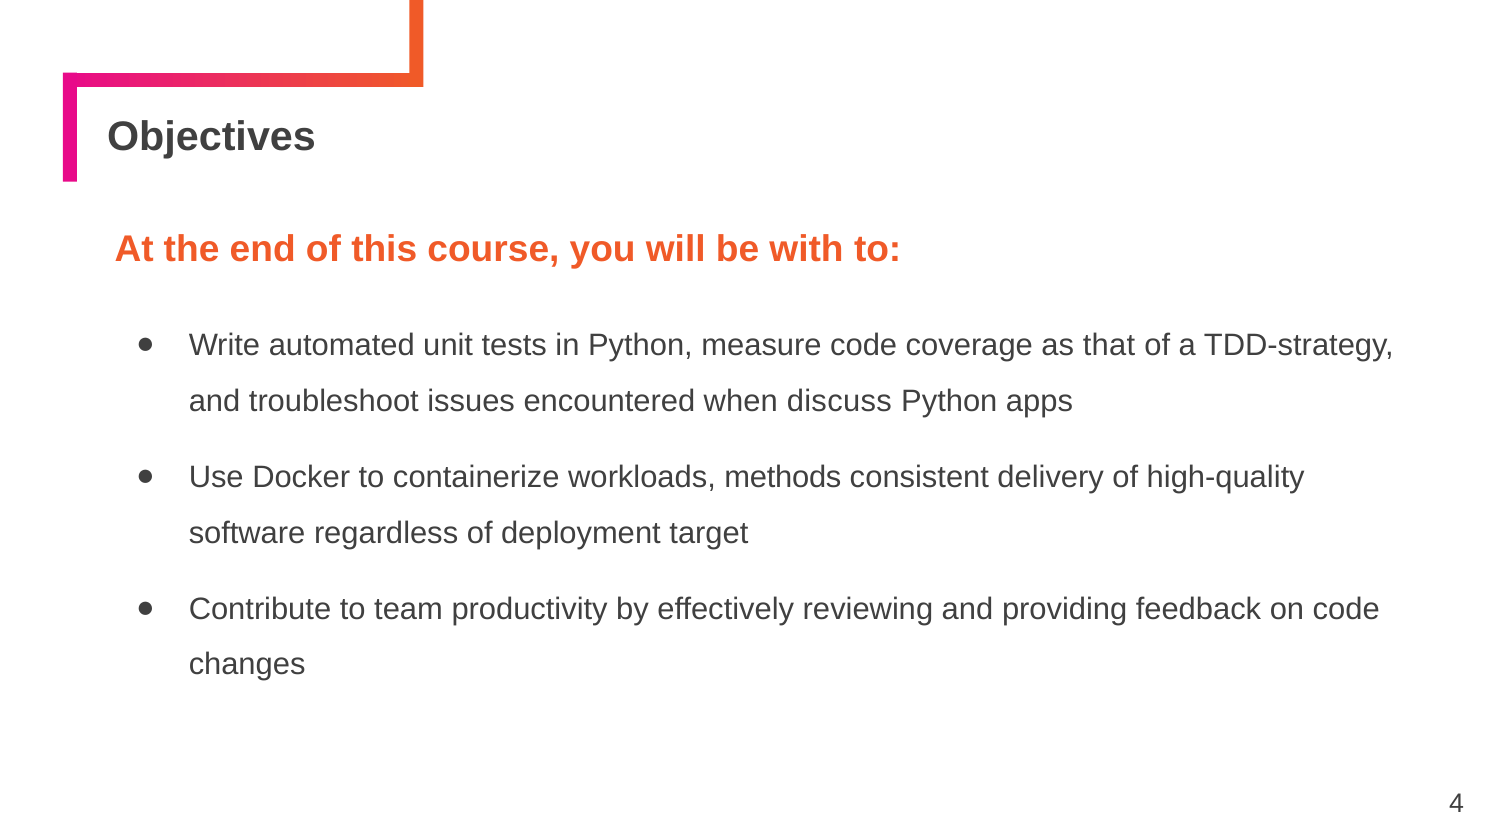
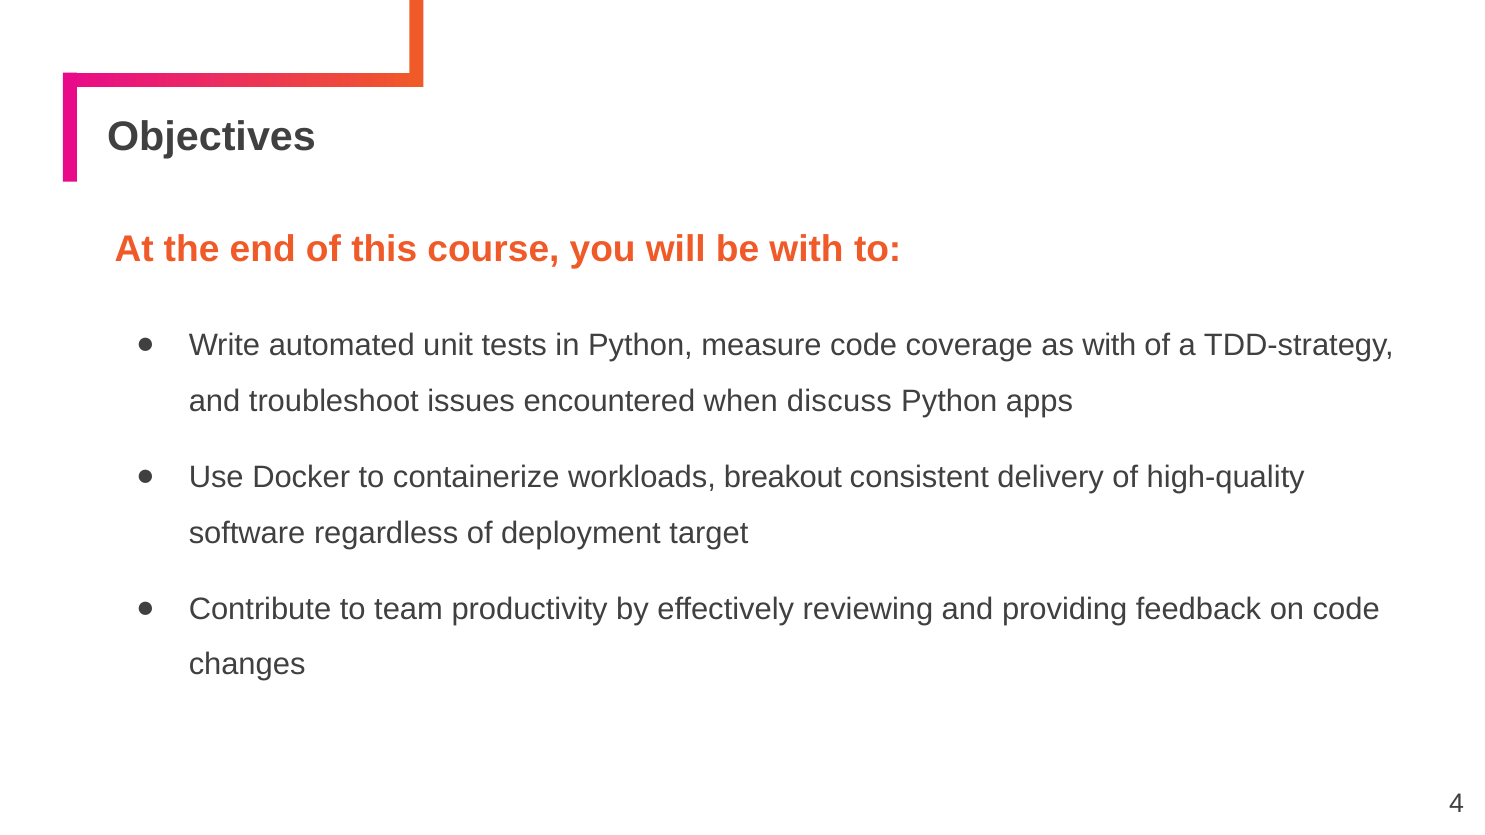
as that: that -> with
methods: methods -> breakout
